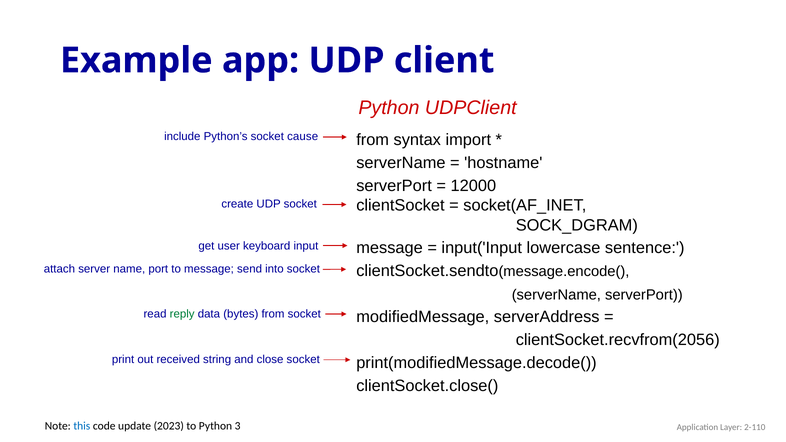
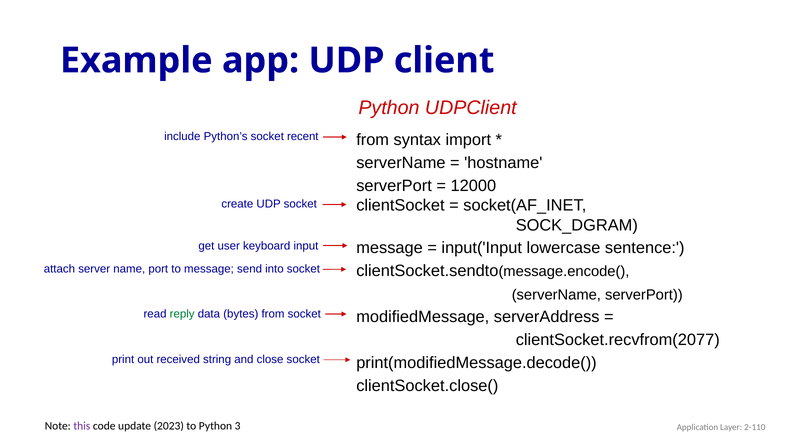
cause: cause -> recent
clientSocket.recvfrom(2056: clientSocket.recvfrom(2056 -> clientSocket.recvfrom(2077
this colour: blue -> purple
